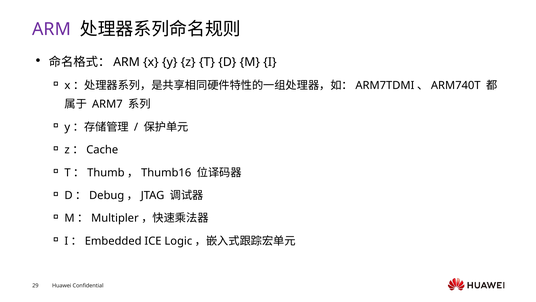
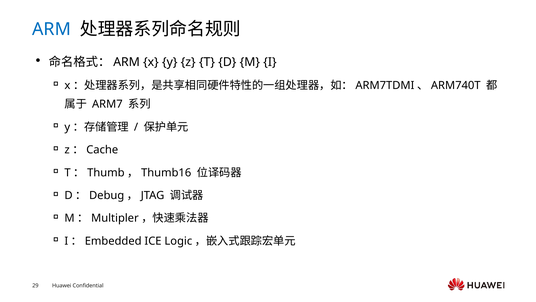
ARM at (52, 29) colour: purple -> blue
